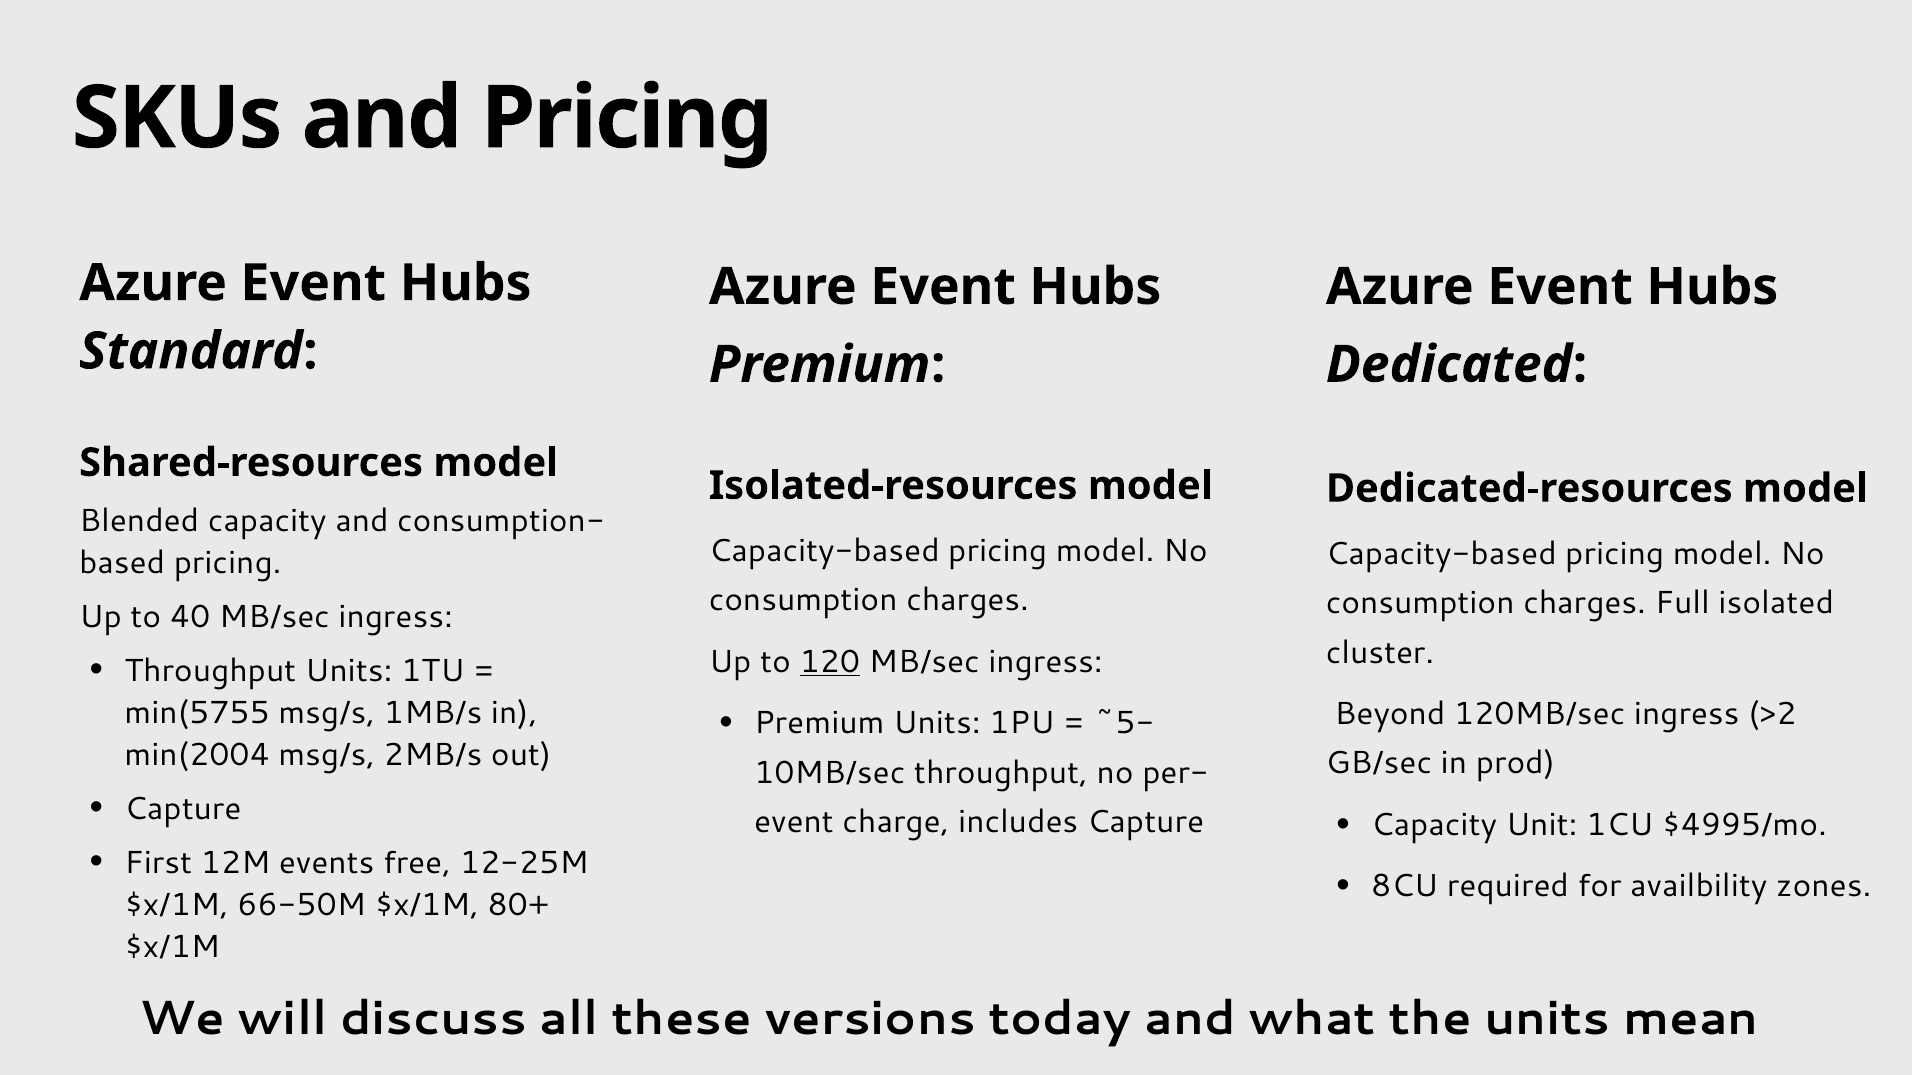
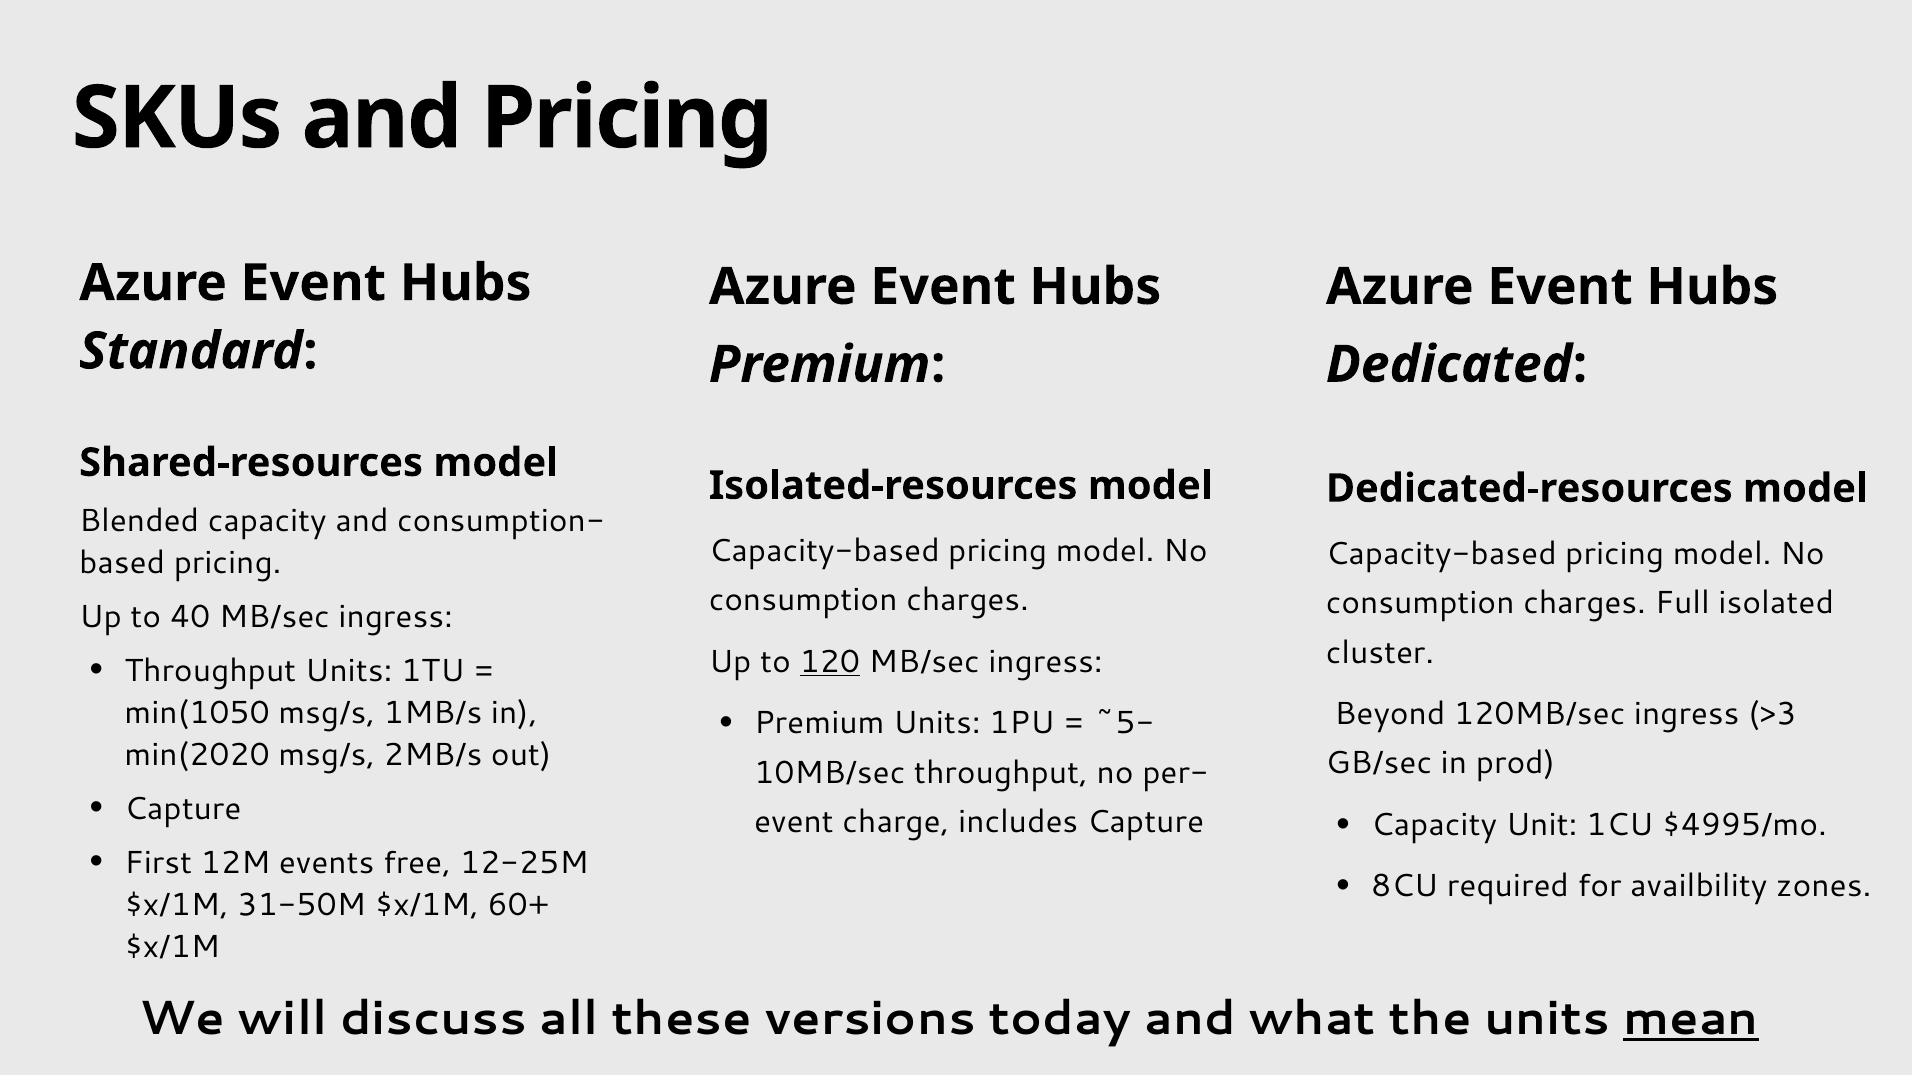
min(5755: min(5755 -> min(1050
>2: >2 -> >3
min(2004: min(2004 -> min(2020
66-50M: 66-50M -> 31-50M
80+: 80+ -> 60+
mean underline: none -> present
